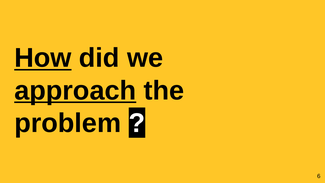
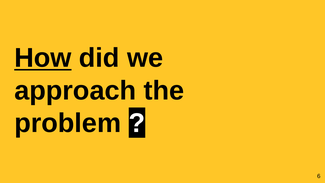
approach underline: present -> none
